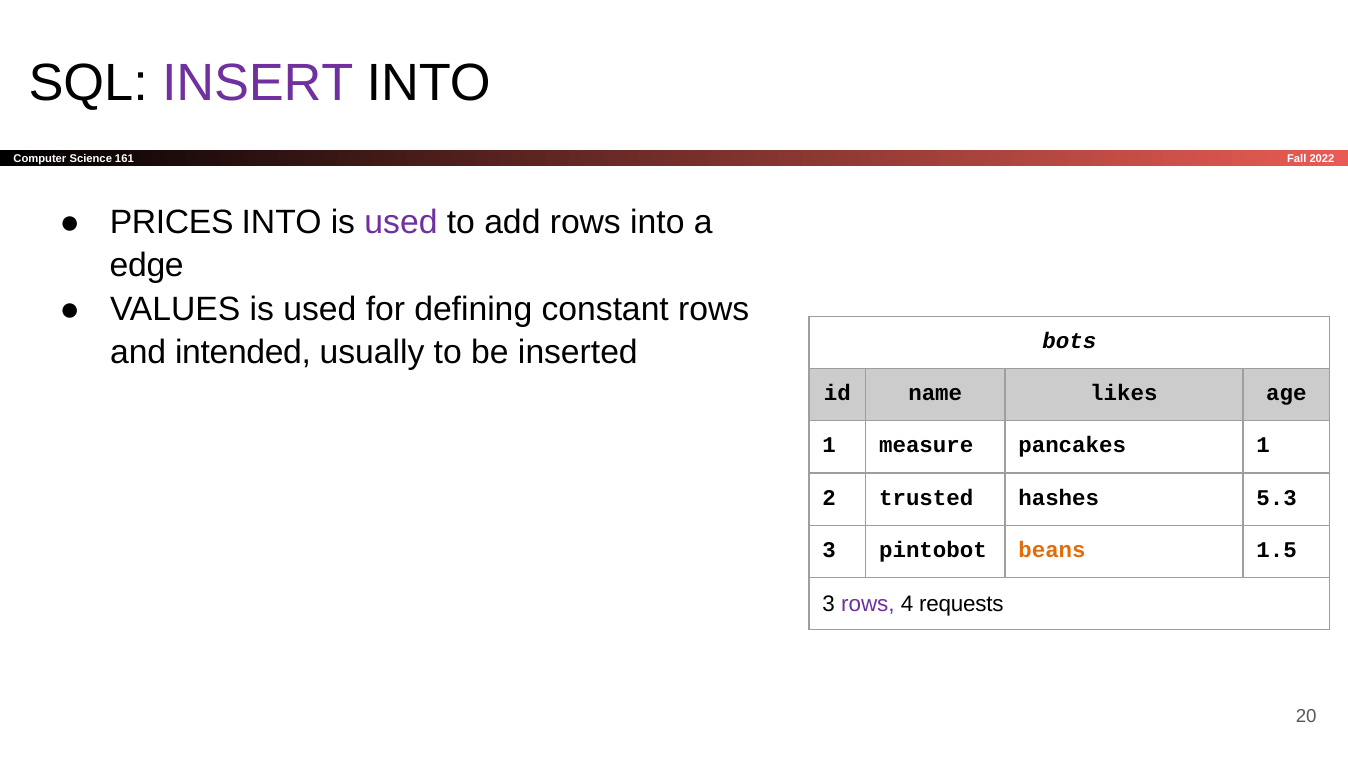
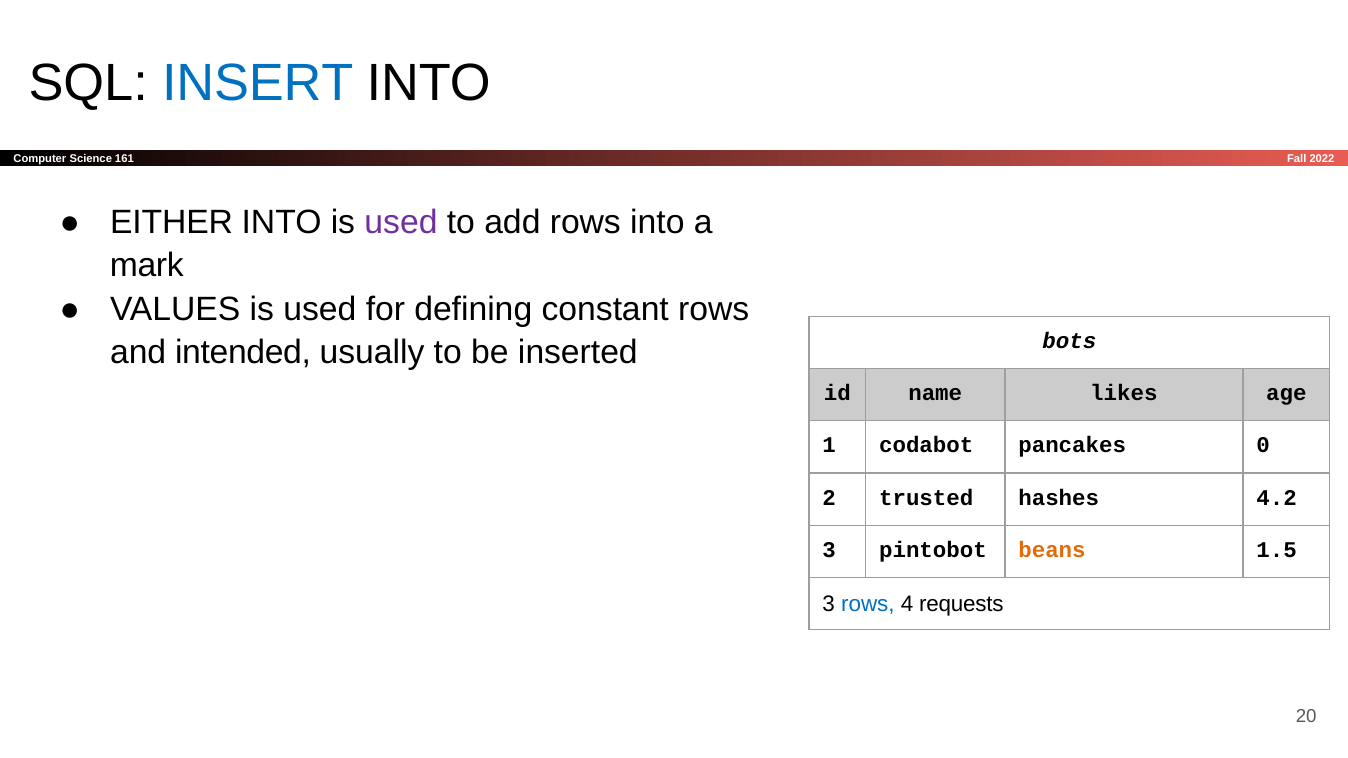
INSERT colour: purple -> blue
PRICES: PRICES -> EITHER
edge: edge -> mark
measure: measure -> codabot
pancakes 1: 1 -> 0
5.3: 5.3 -> 4.2
rows at (868, 604) colour: purple -> blue
